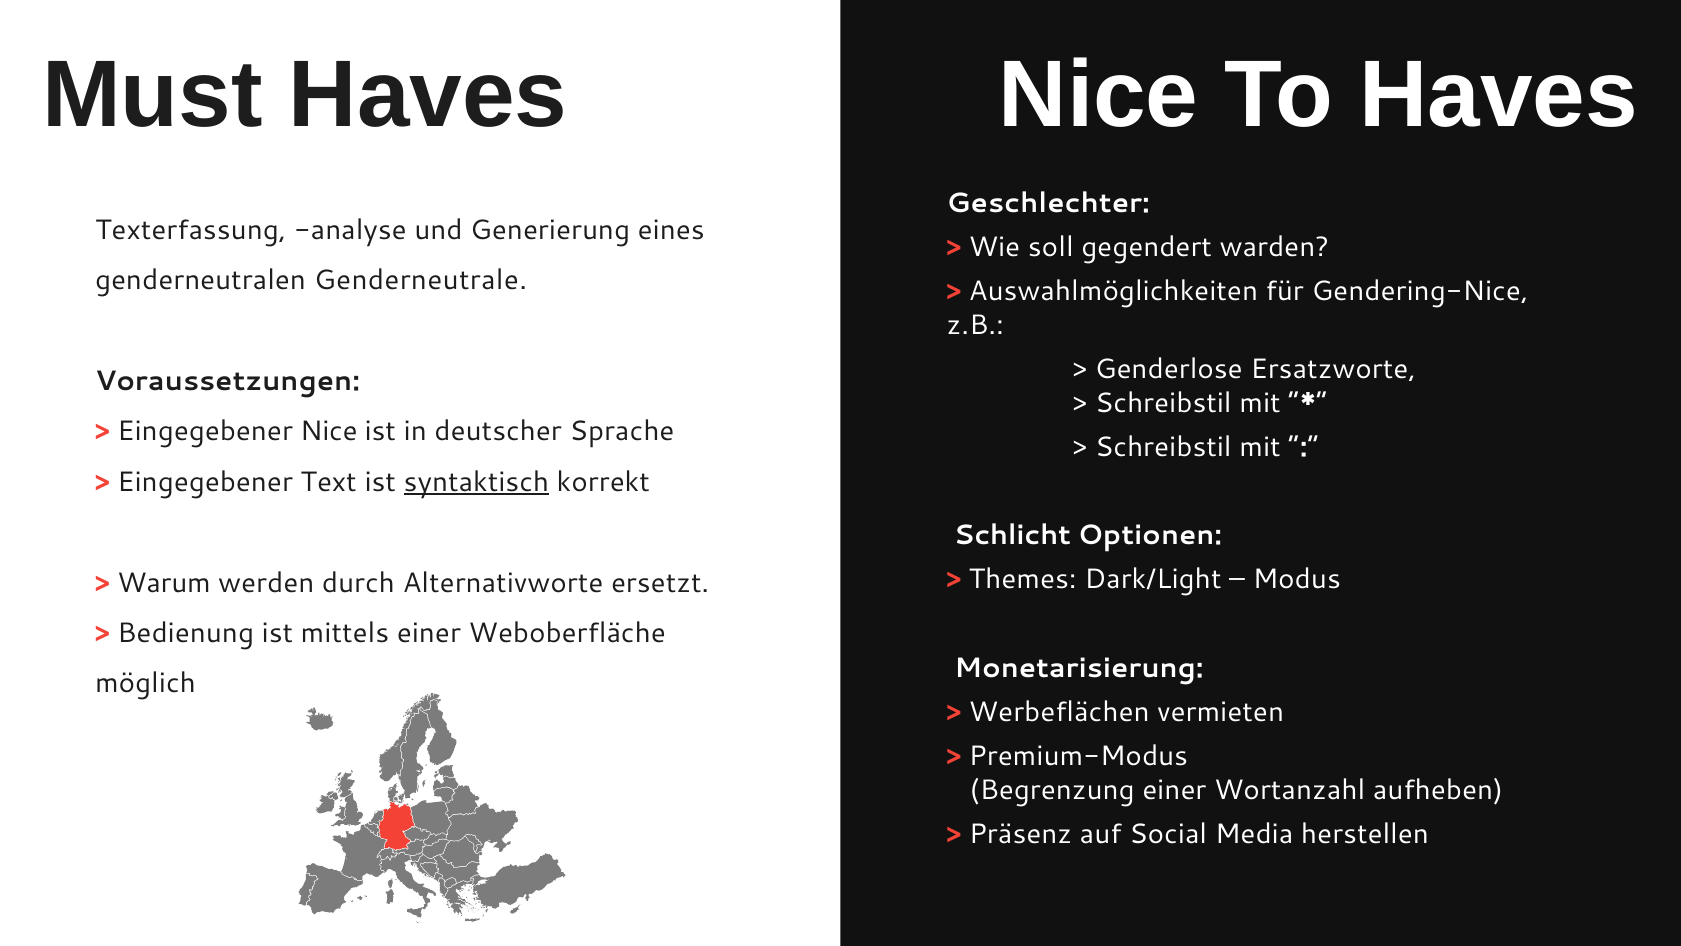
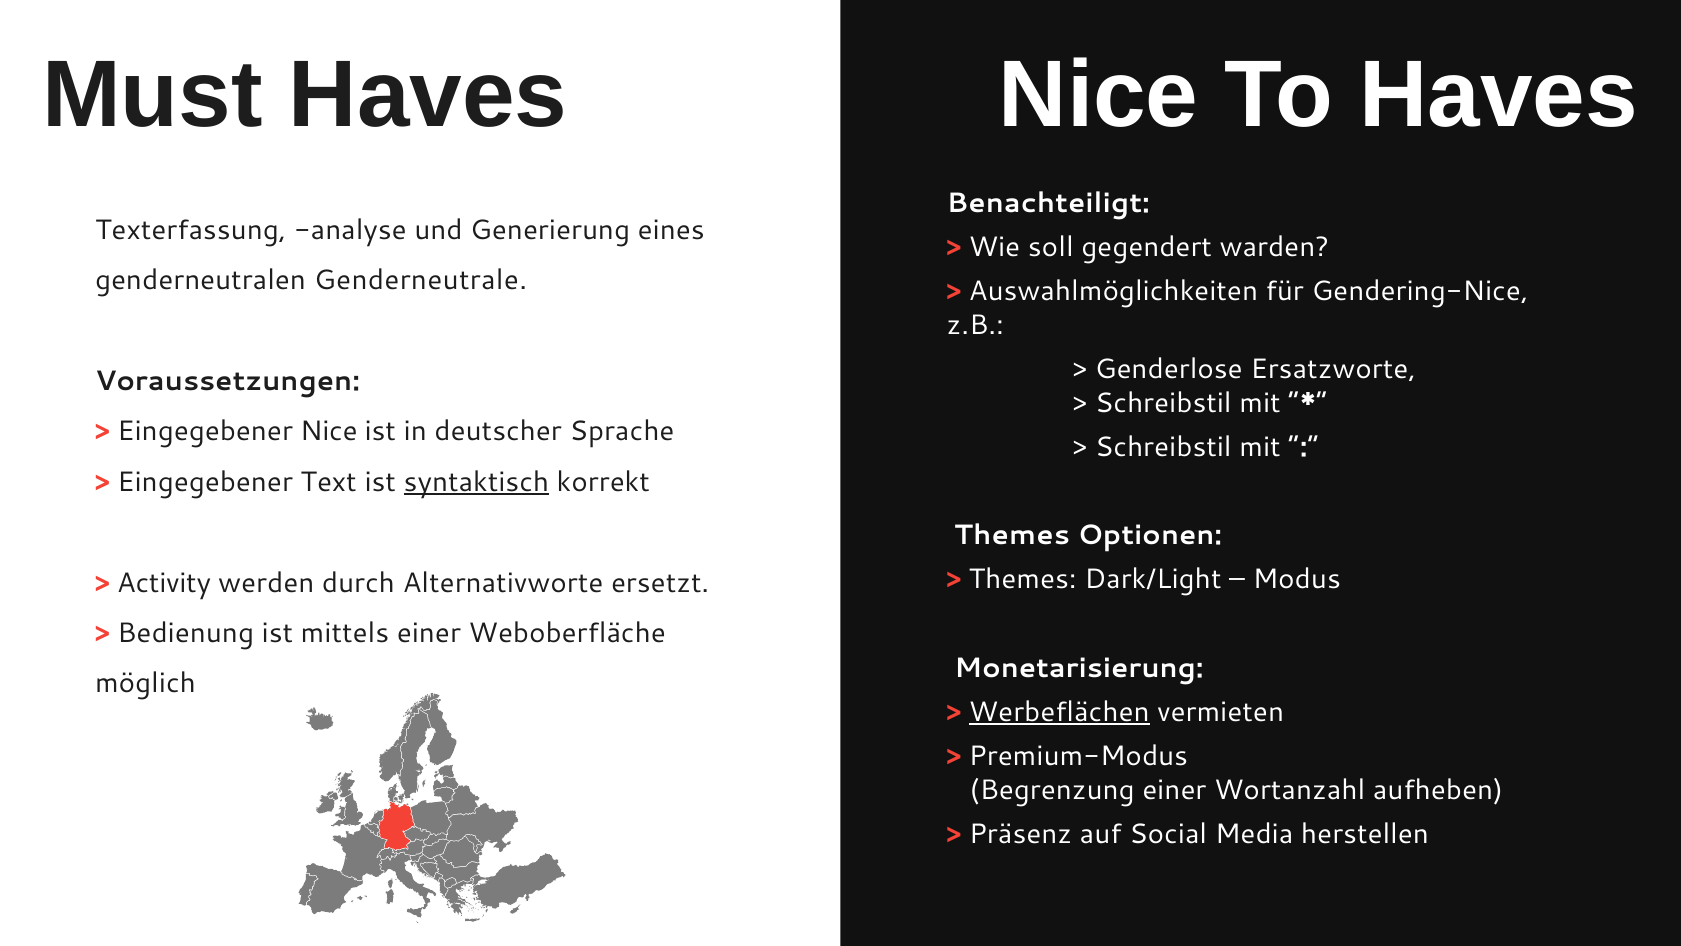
Geschlechter: Geschlechter -> Benachteiligt
Schlicht at (1012, 535): Schlicht -> Themes
Warum: Warum -> Activity
Werbeflächen underline: none -> present
